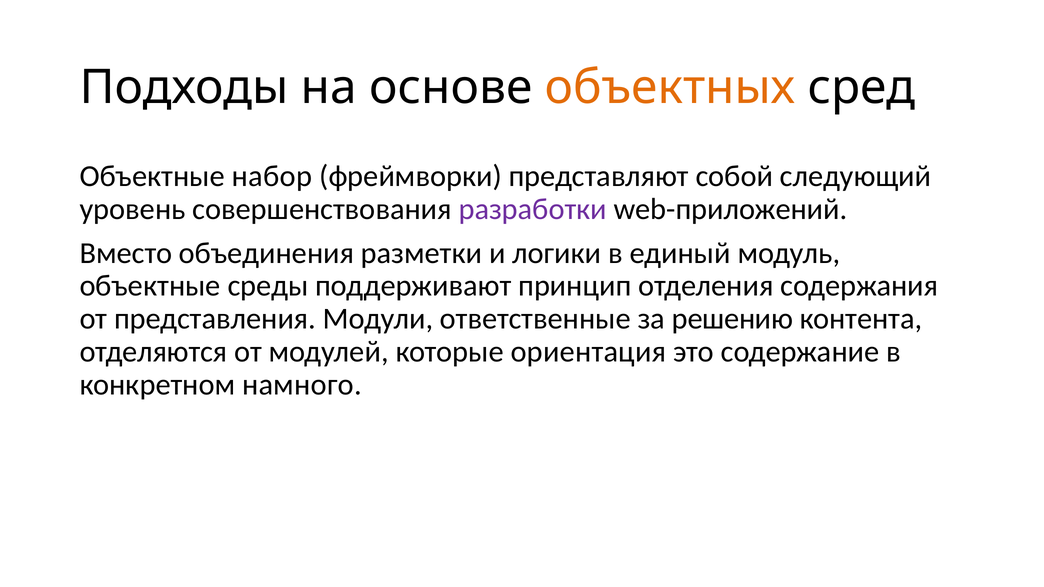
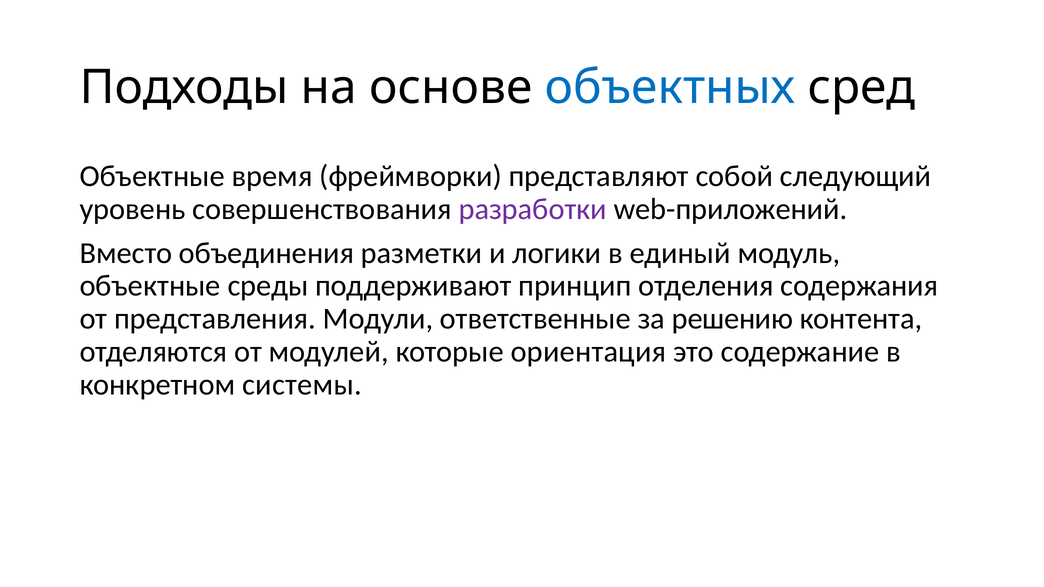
объектных colour: orange -> blue
набор: набор -> время
намного: намного -> системы
